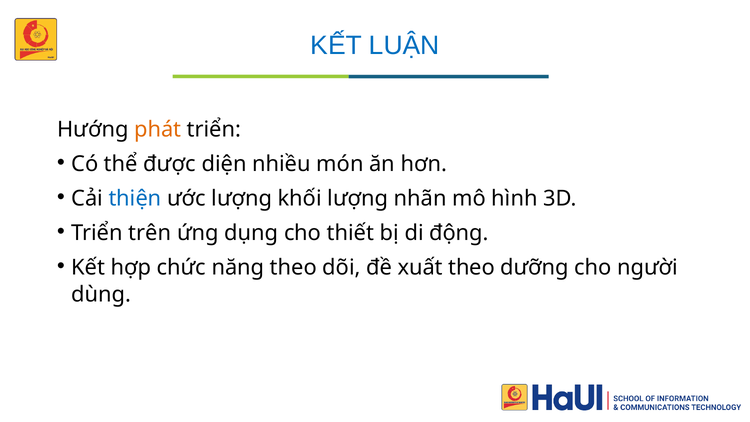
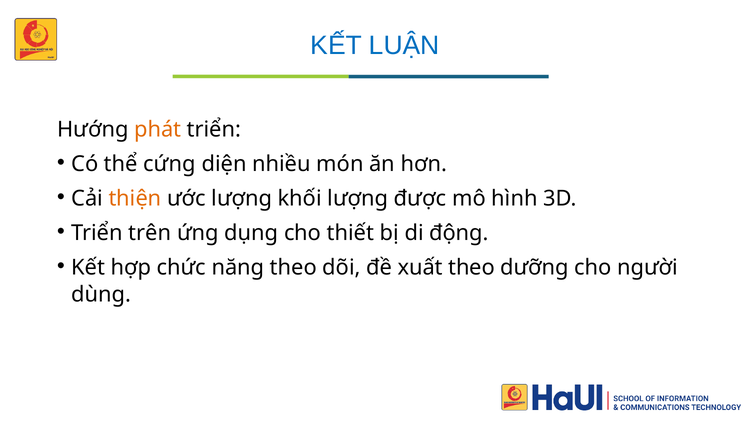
được: được -> cứng
thiện colour: blue -> orange
nhãn: nhãn -> được
